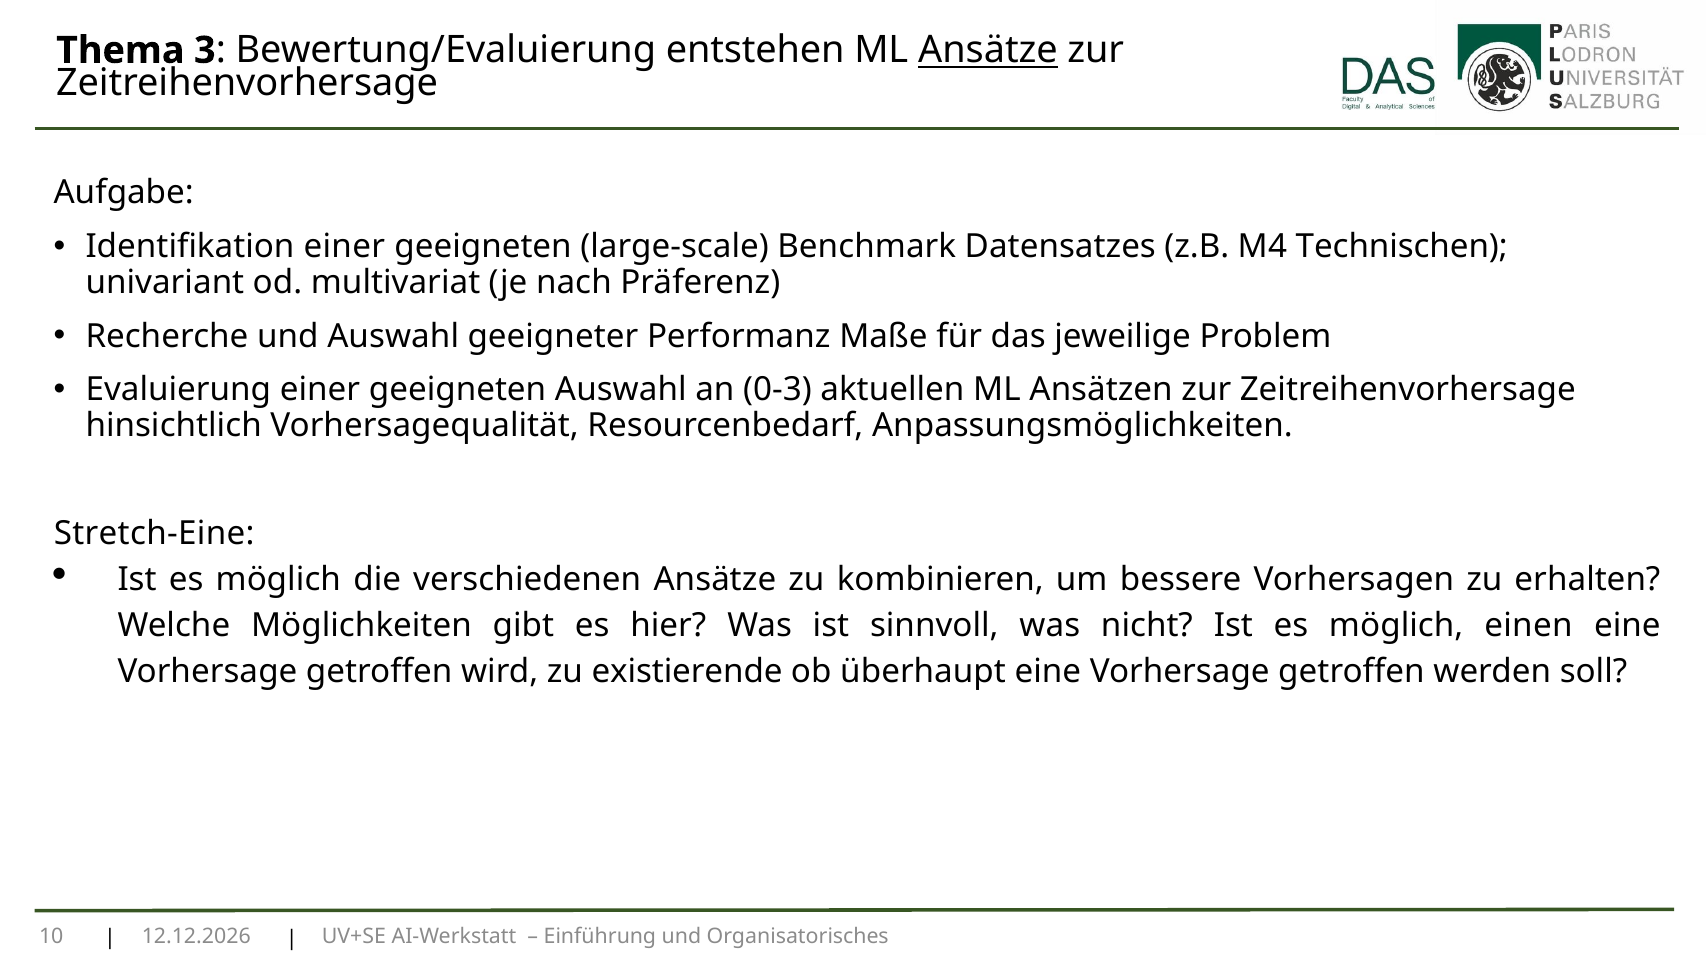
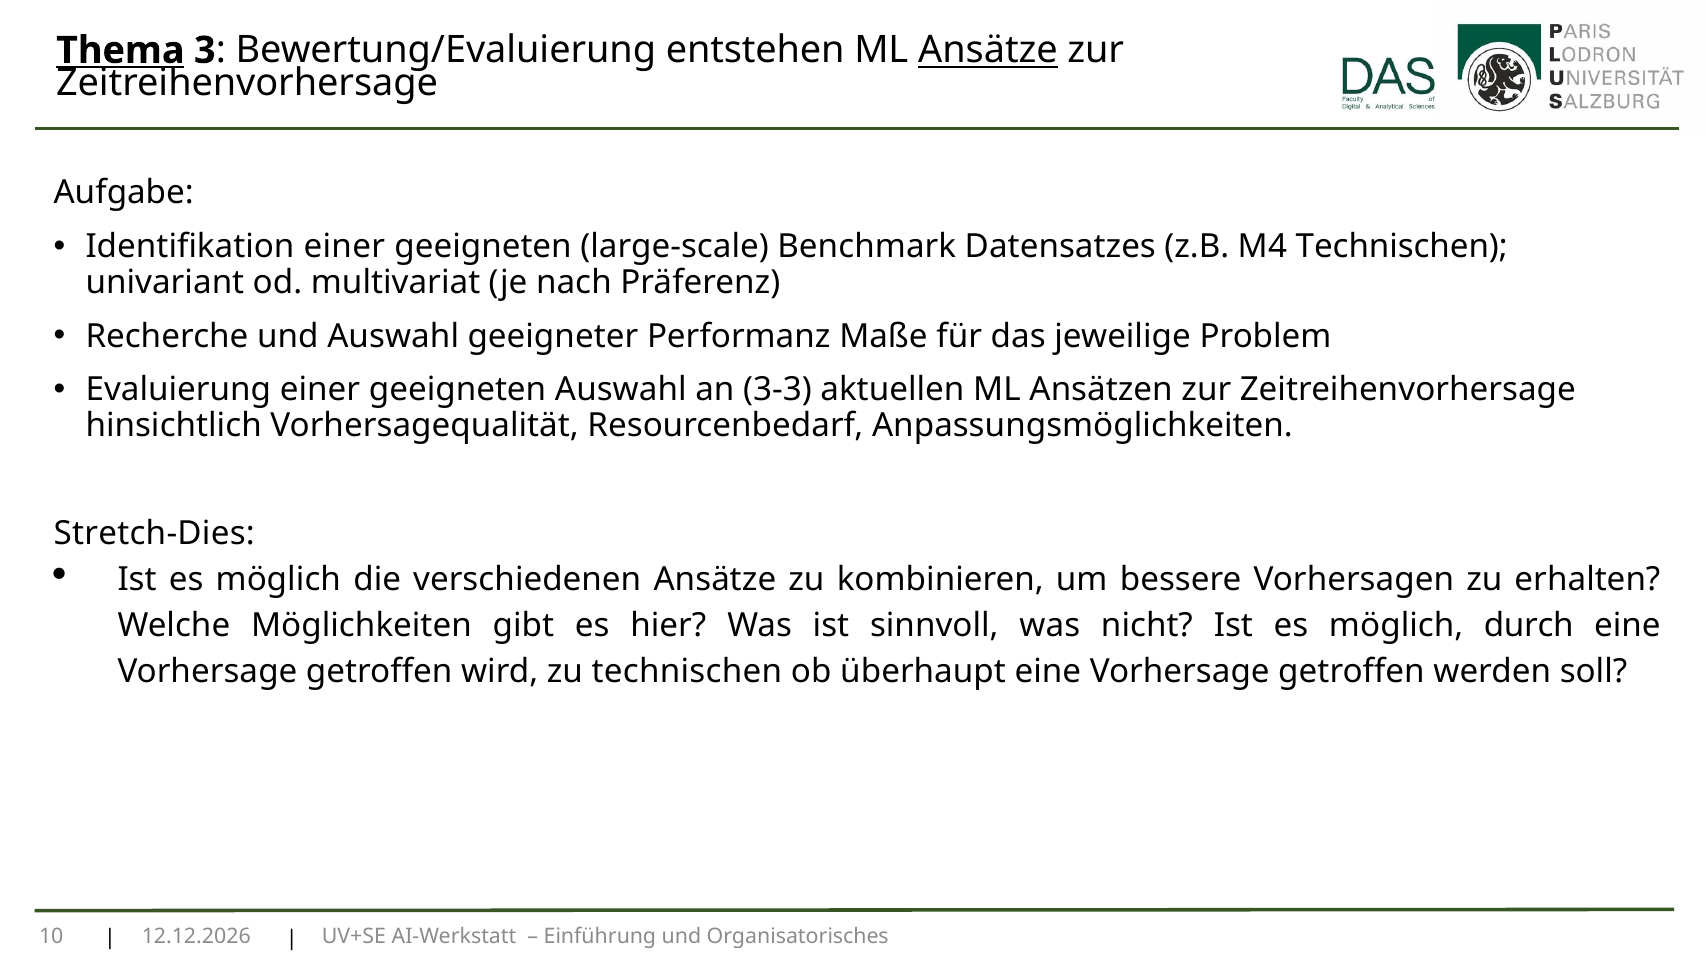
Thema underline: none -> present
0-3: 0-3 -> 3-3
Stretch-Eine: Stretch-Eine -> Stretch-Dies
einen: einen -> durch
zu existierende: existierende -> technischen
